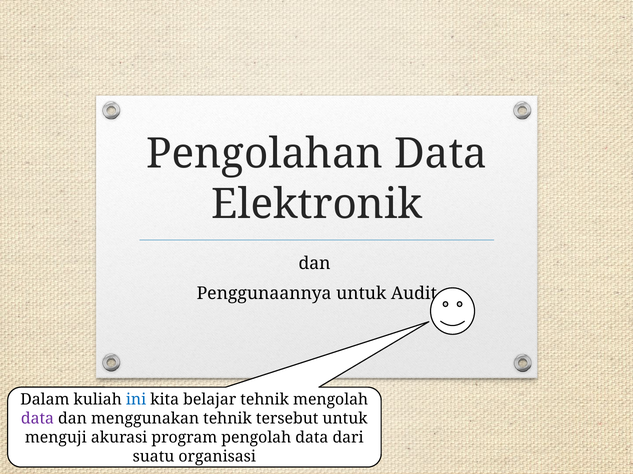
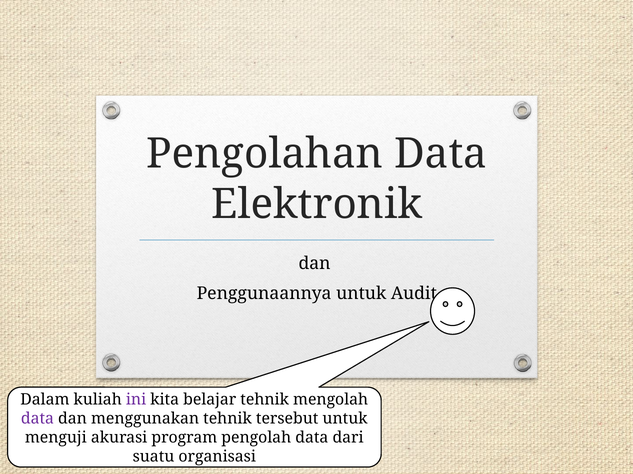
ini colour: blue -> purple
